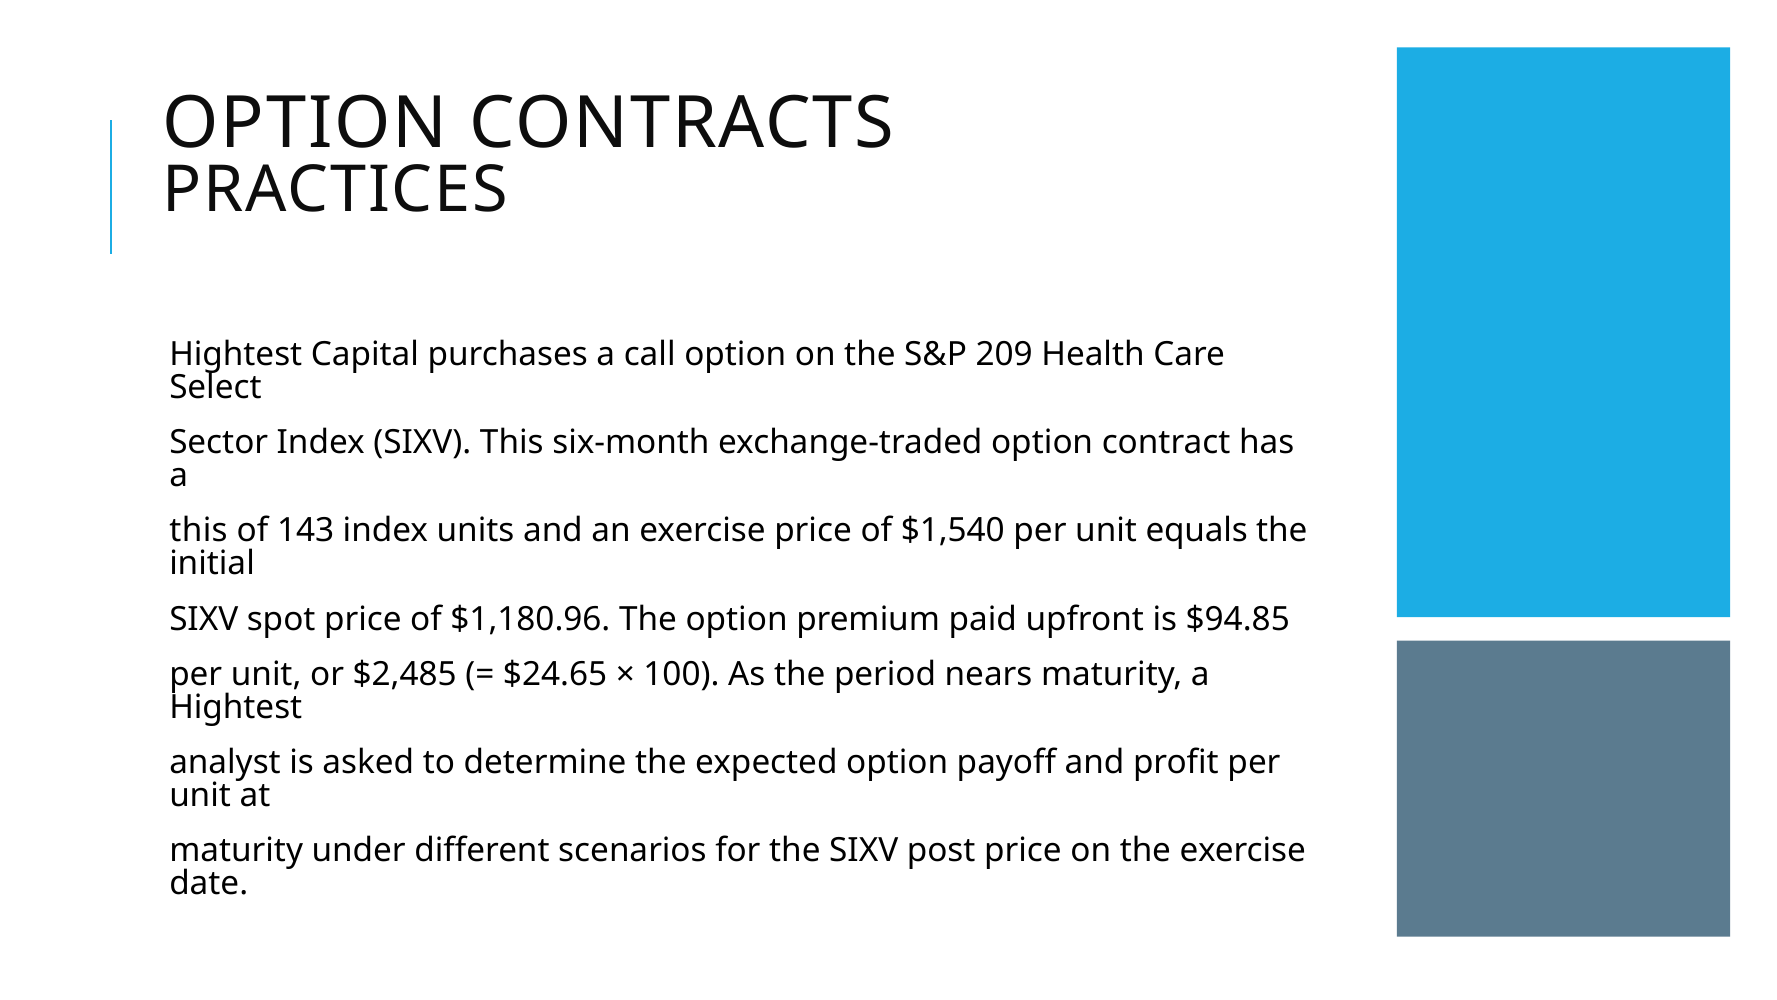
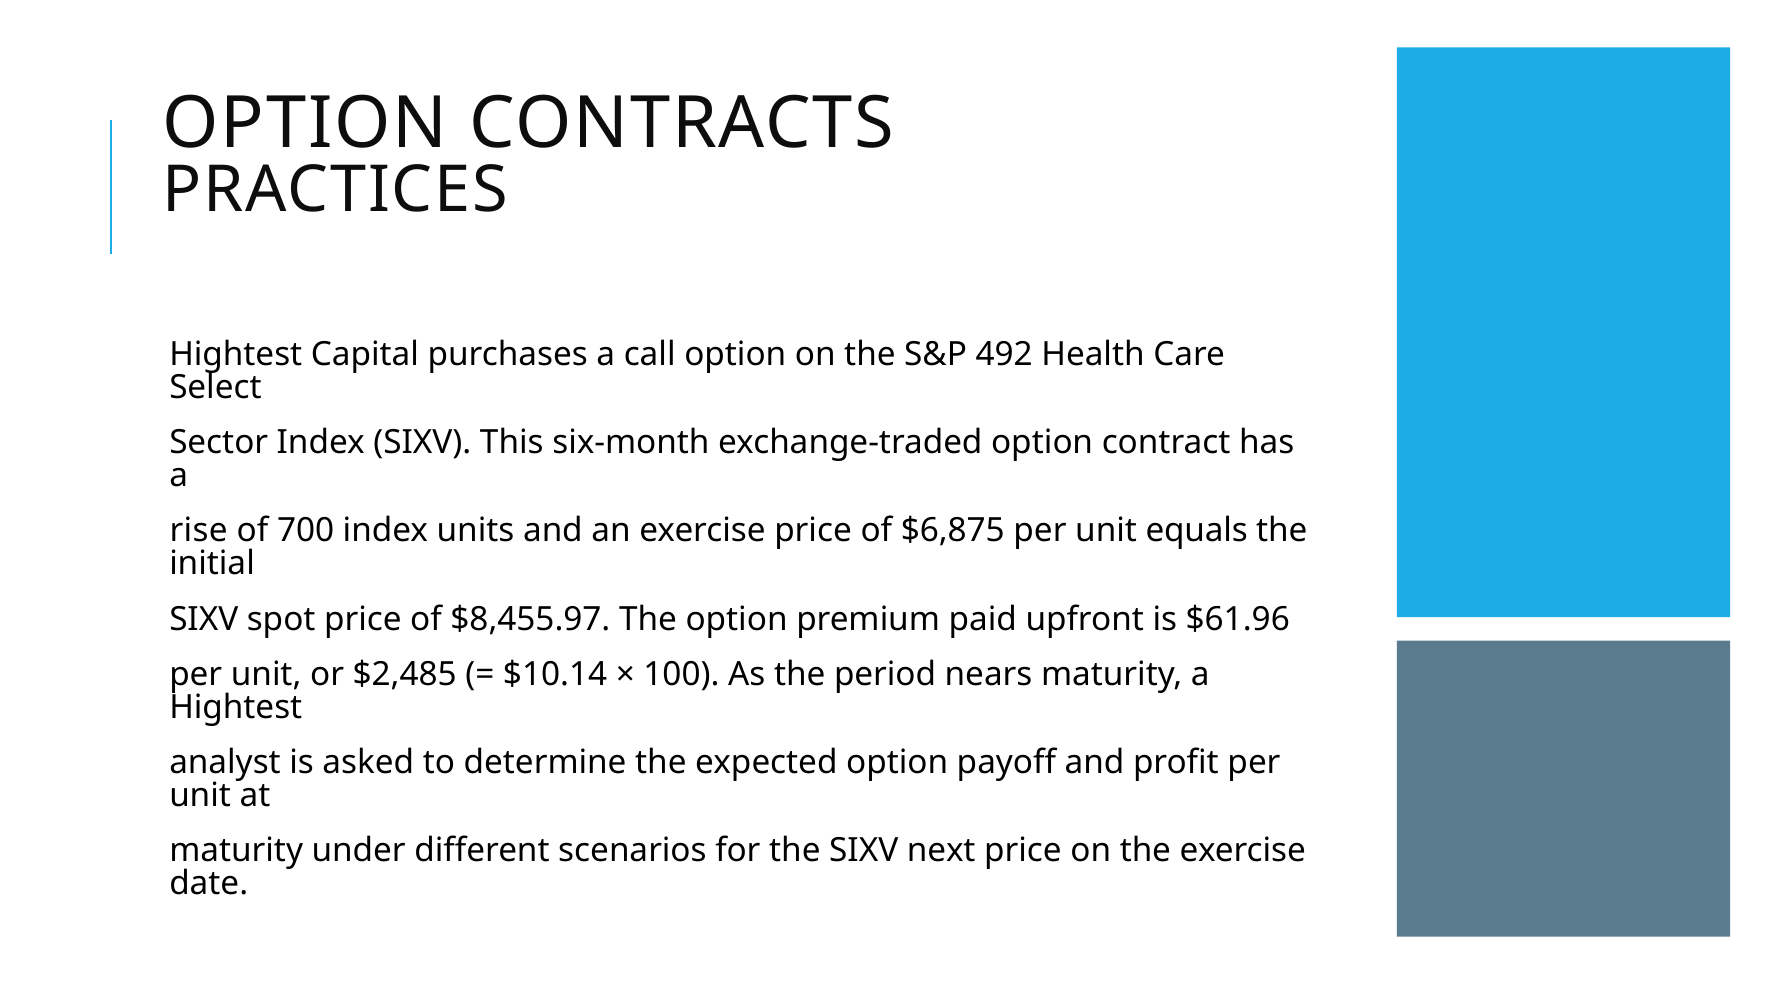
209: 209 -> 492
this at (199, 531): this -> rise
143: 143 -> 700
$1,540: $1,540 -> $6,875
$1,180.96: $1,180.96 -> $8,455.97
$94.85: $94.85 -> $61.96
$24.65: $24.65 -> $10.14
post: post -> next
